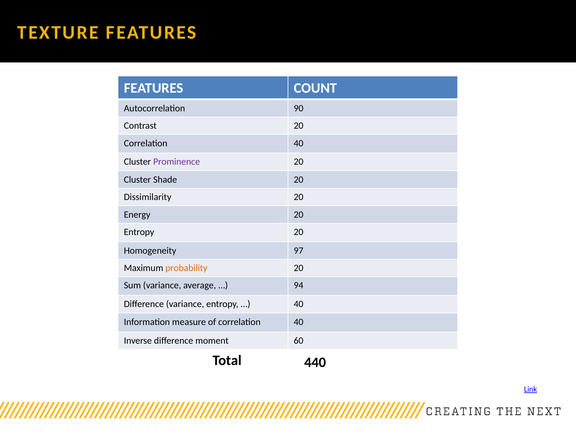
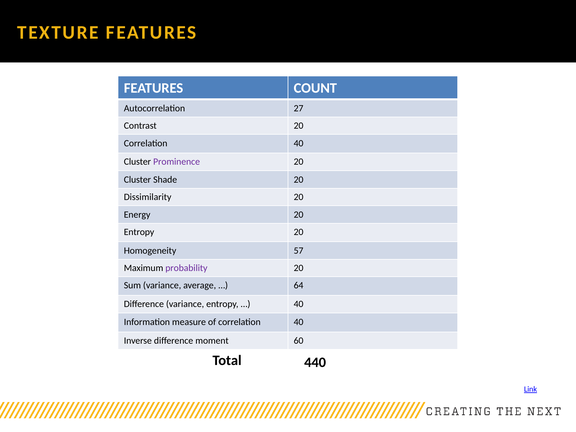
90: 90 -> 27
97: 97 -> 57
probability colour: orange -> purple
94: 94 -> 64
